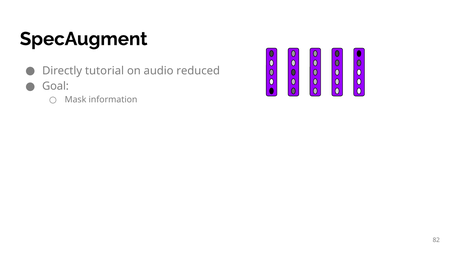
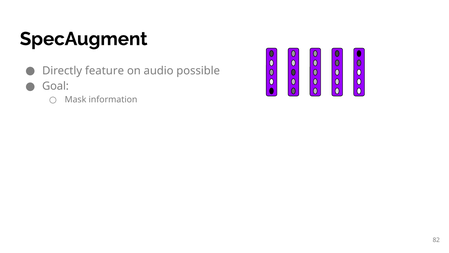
tutorial: tutorial -> feature
reduced: reduced -> possible
